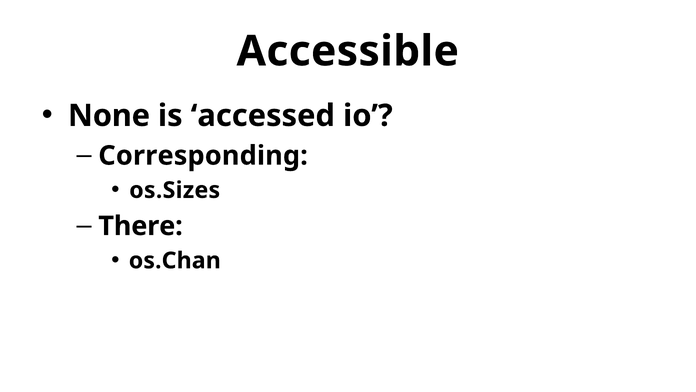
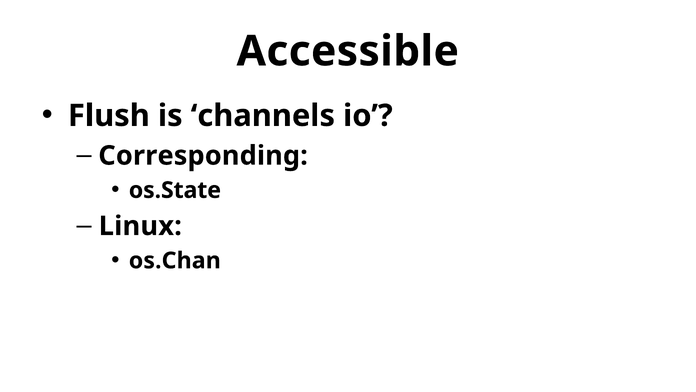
None: None -> Flush
accessed: accessed -> channels
os.Sizes: os.Sizes -> os.State
There: There -> Linux
